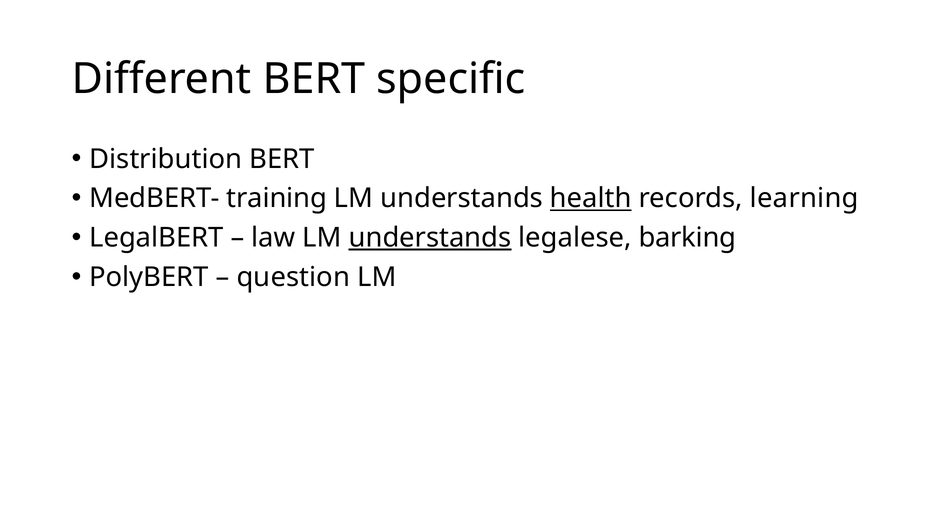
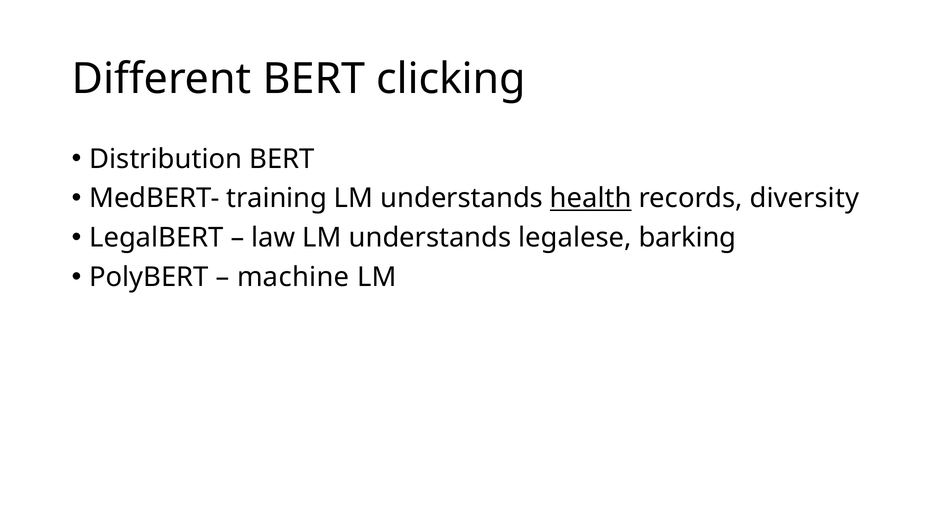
specific: specific -> clicking
learning: learning -> diversity
understands at (430, 238) underline: present -> none
question: question -> machine
